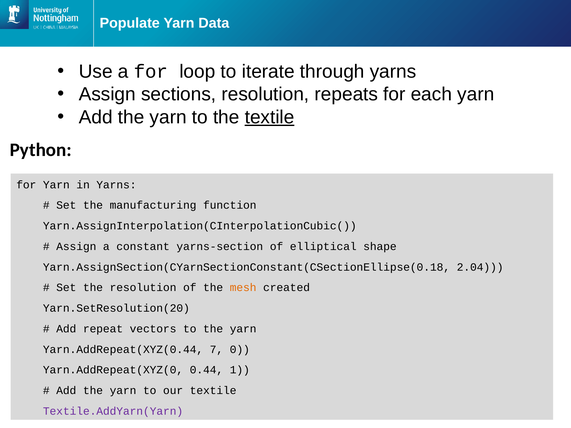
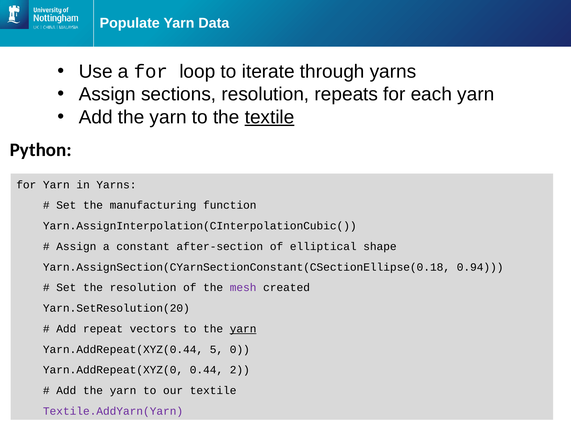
yarns-section: yarns-section -> after-section
2.04: 2.04 -> 0.94
mesh colour: orange -> purple
yarn at (243, 329) underline: none -> present
7: 7 -> 5
1: 1 -> 2
